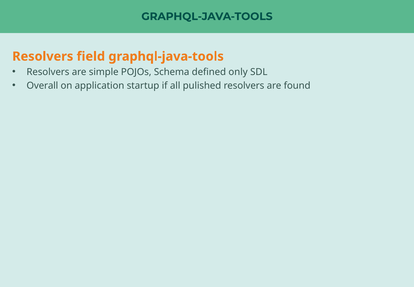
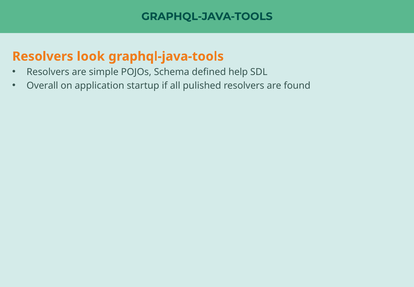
field: field -> look
only: only -> help
